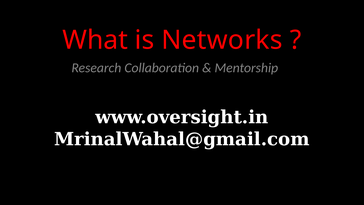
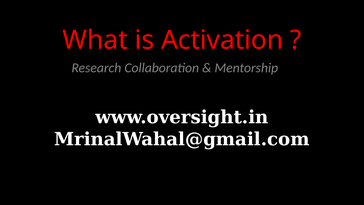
Networks: Networks -> Activation
